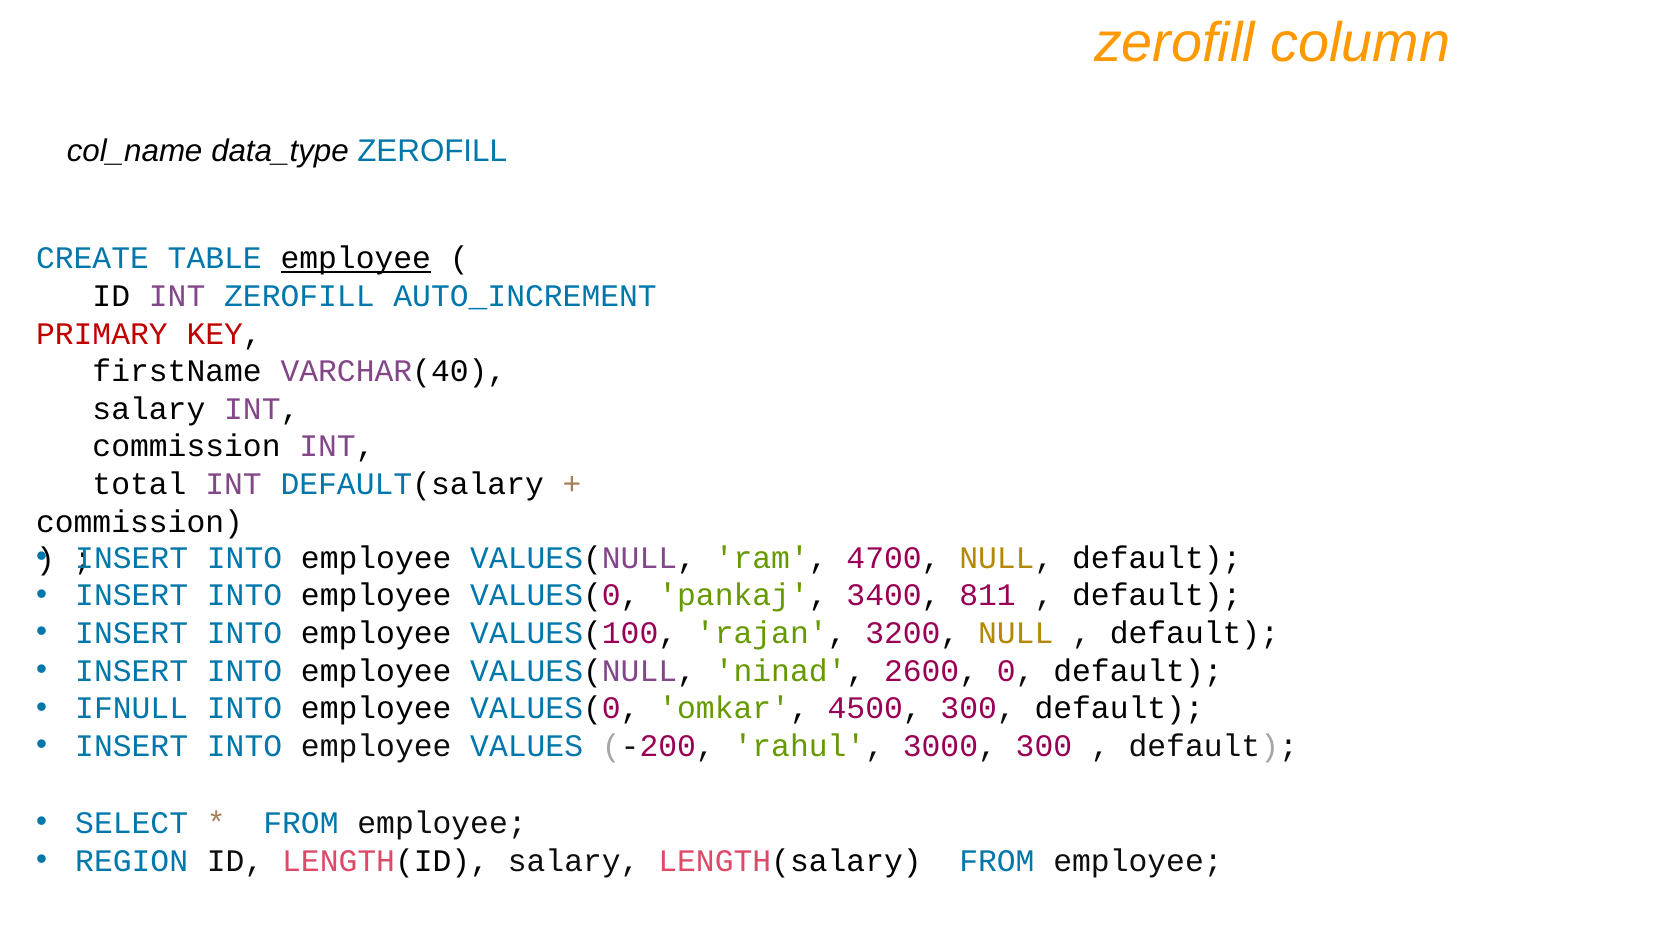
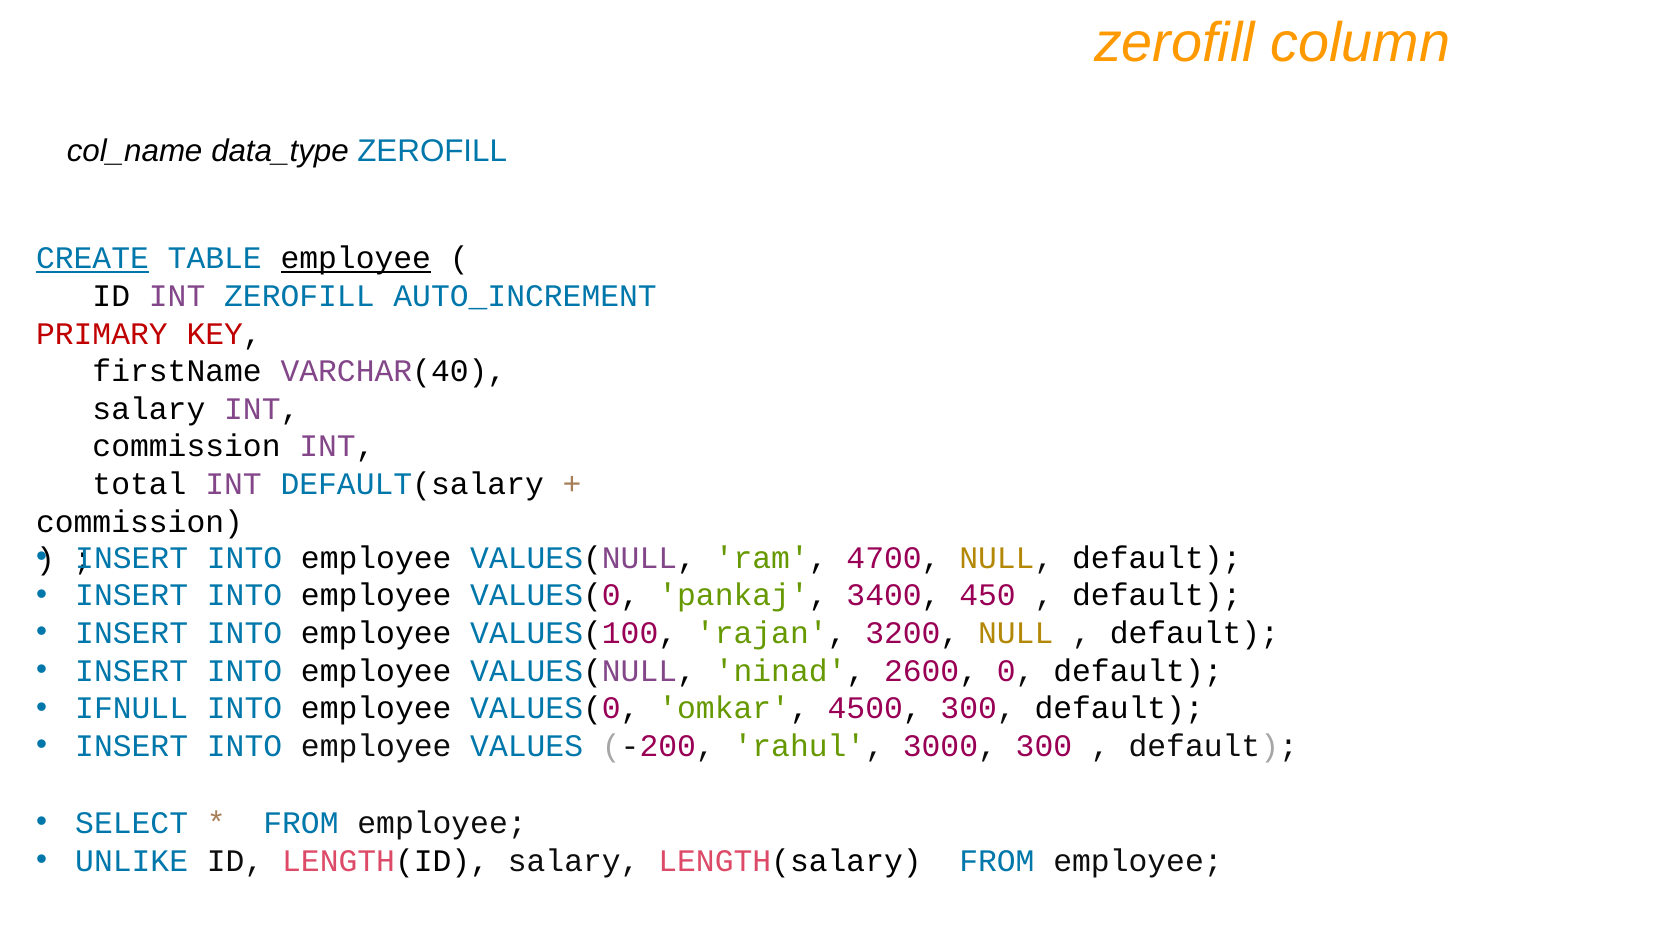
CREATE underline: none -> present
811: 811 -> 450
REGION: REGION -> UNLIKE
